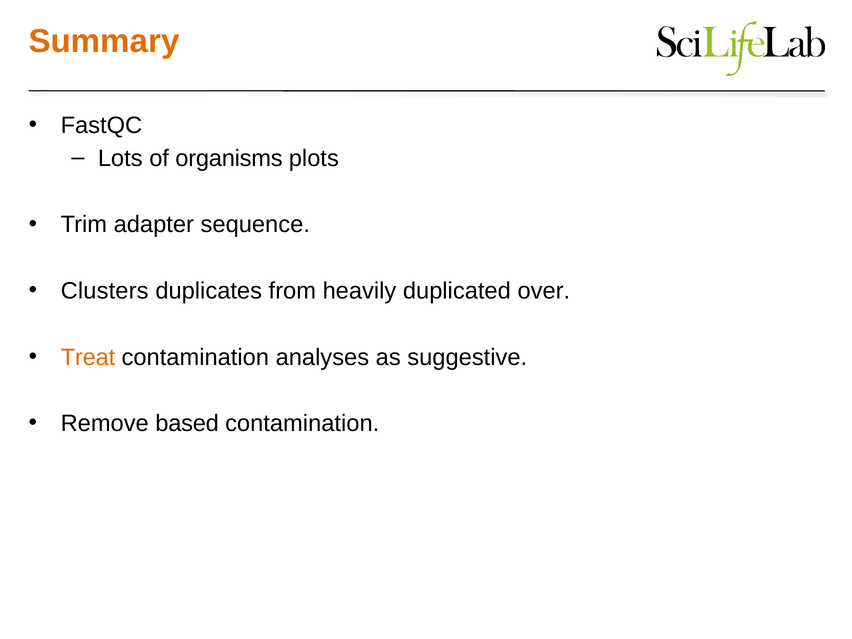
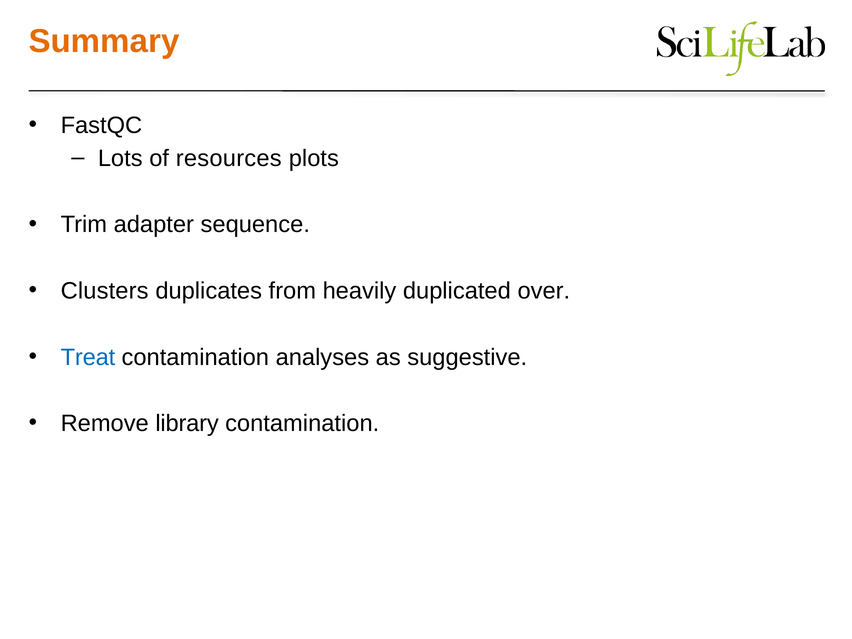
organisms: organisms -> resources
Treat colour: orange -> blue
based: based -> library
